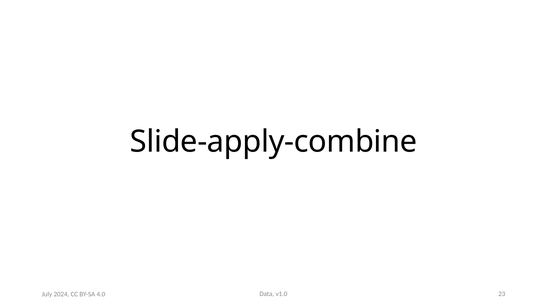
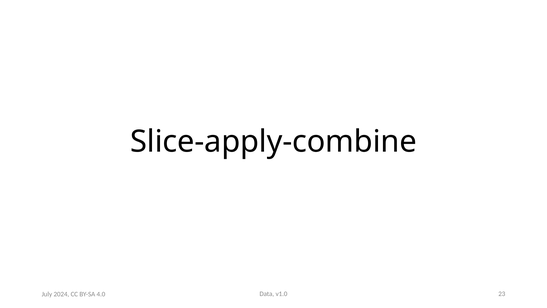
Slide-apply-combine: Slide-apply-combine -> Slice-apply-combine
